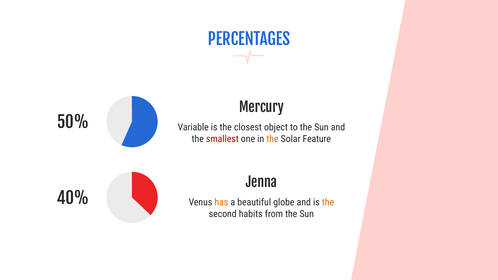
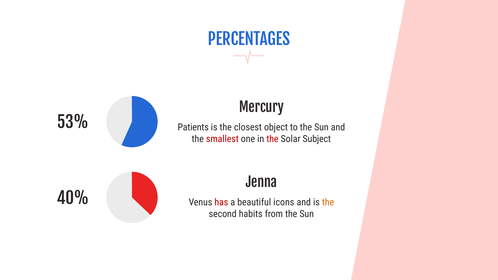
50%: 50% -> 53%
Variable: Variable -> Patients
the at (272, 139) colour: orange -> red
Feature: Feature -> Subject
has colour: orange -> red
globe: globe -> icons
